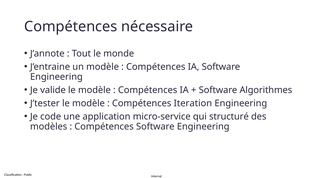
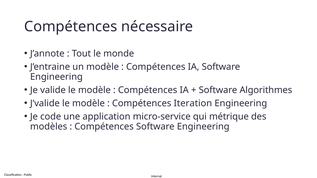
J’tester: J’tester -> J’valide
structuré: structuré -> métrique
